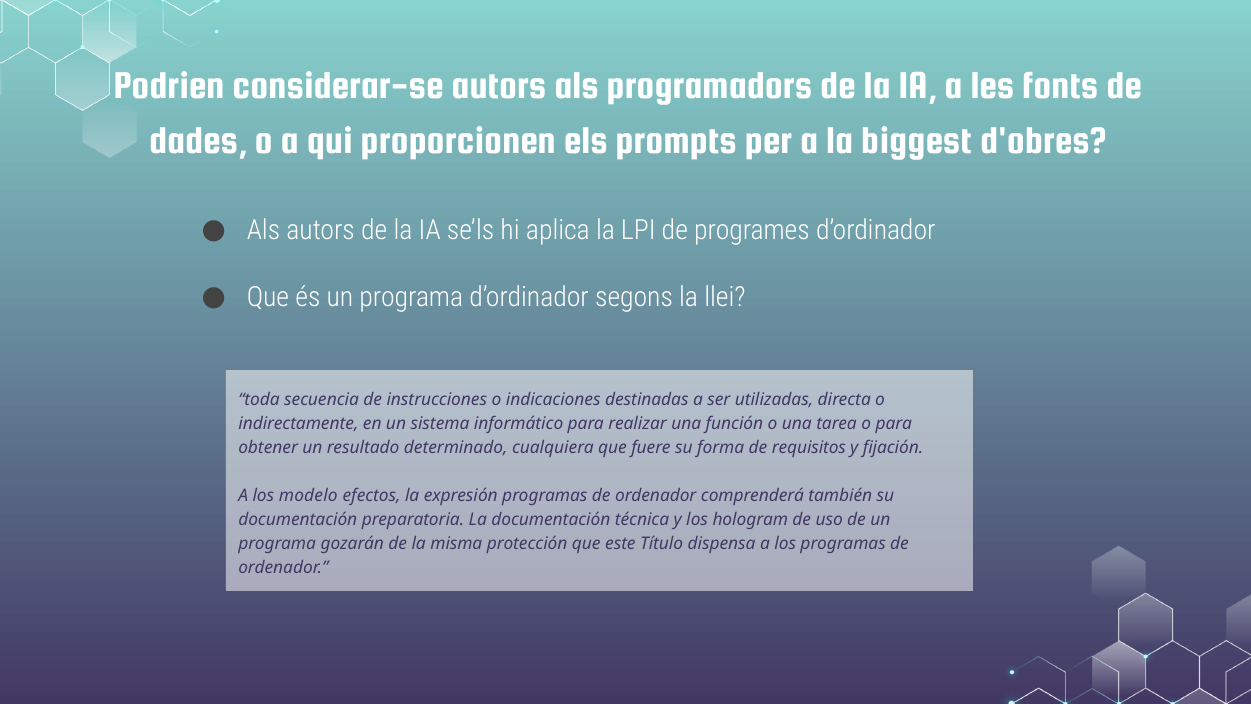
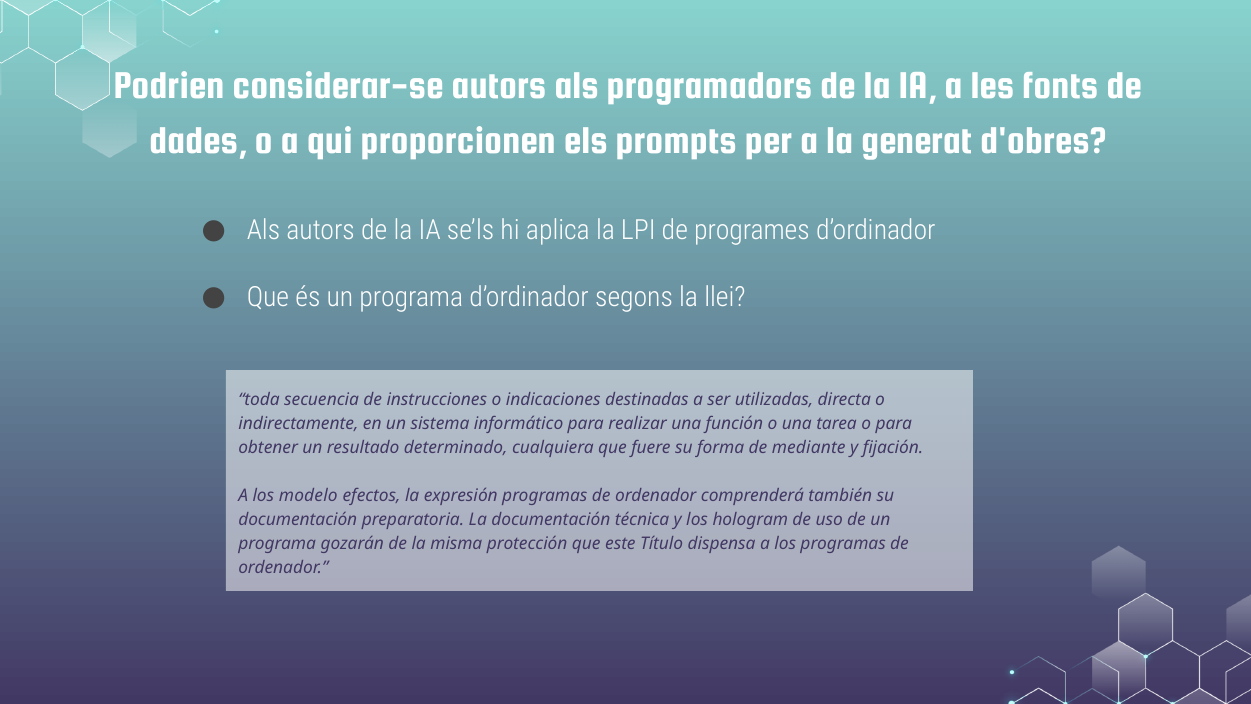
biggest: biggest -> generat
requisitos: requisitos -> mediante
